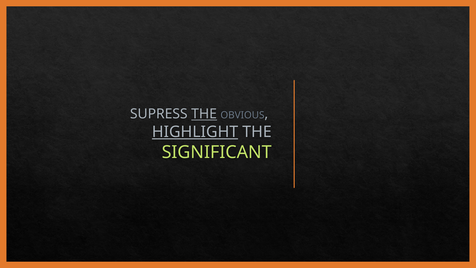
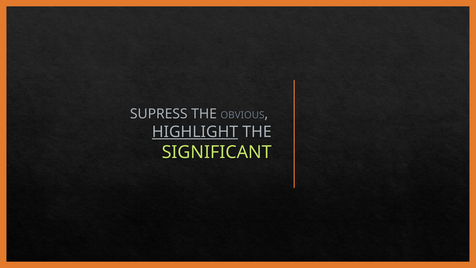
THE at (204, 114) underline: present -> none
